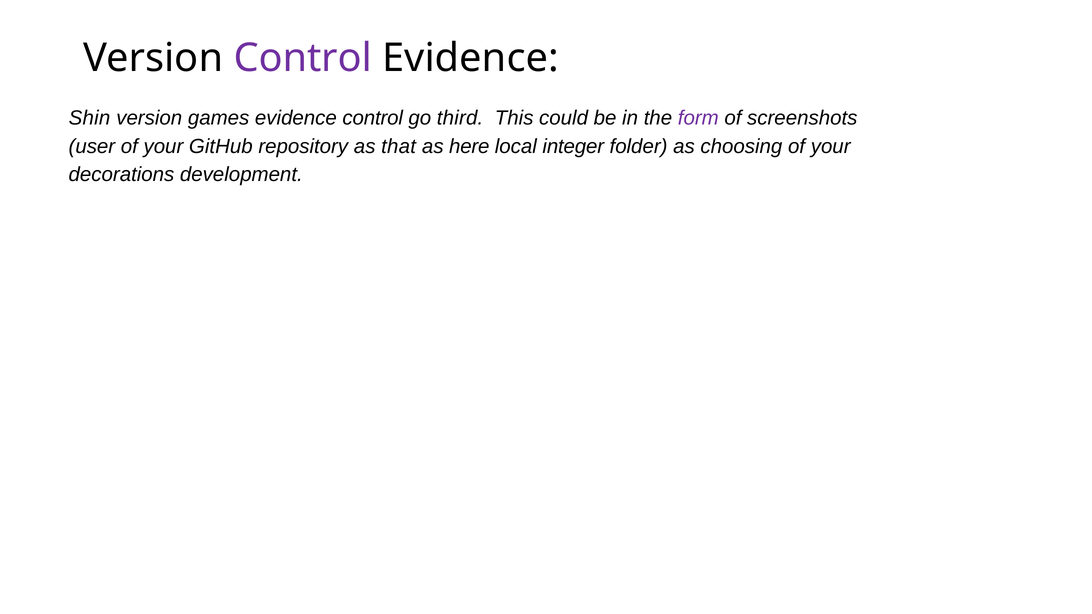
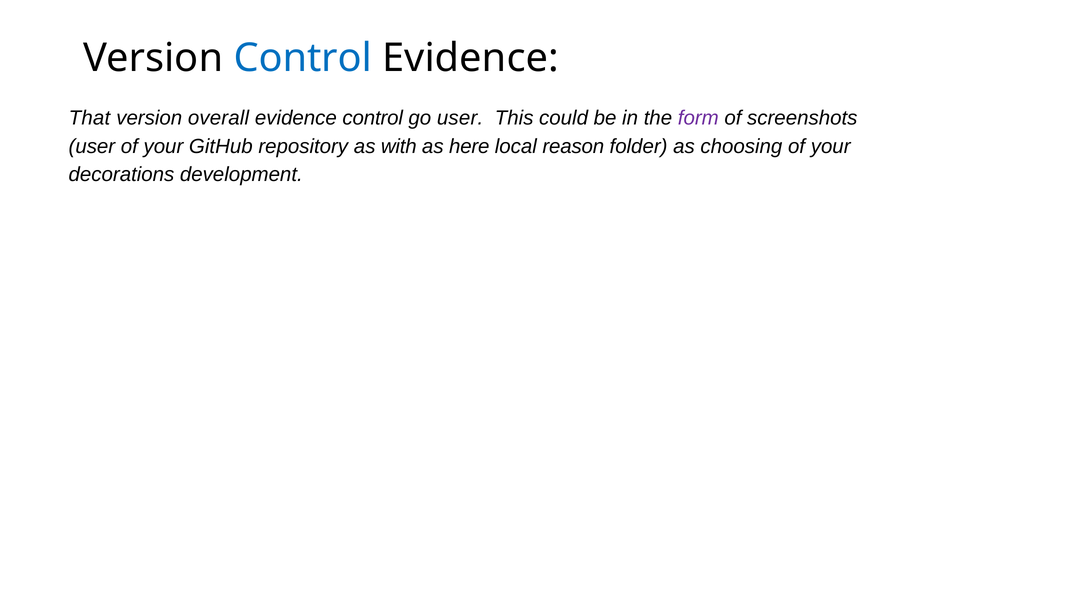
Control at (303, 58) colour: purple -> blue
Shin: Shin -> That
games: games -> overall
go third: third -> user
that: that -> with
integer: integer -> reason
